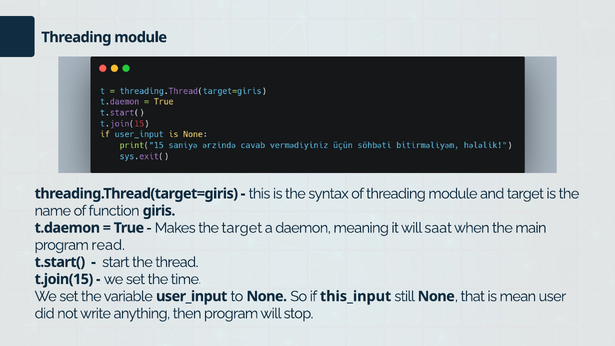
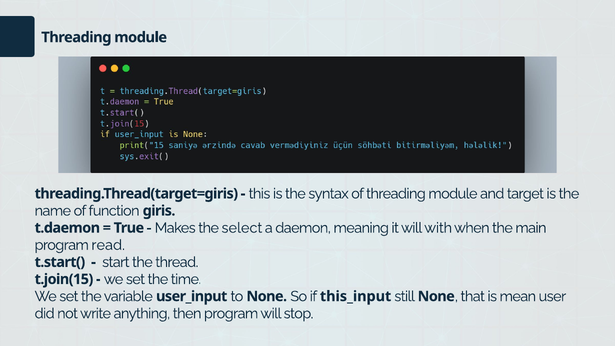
the target: target -> select
saat: saat -> with
